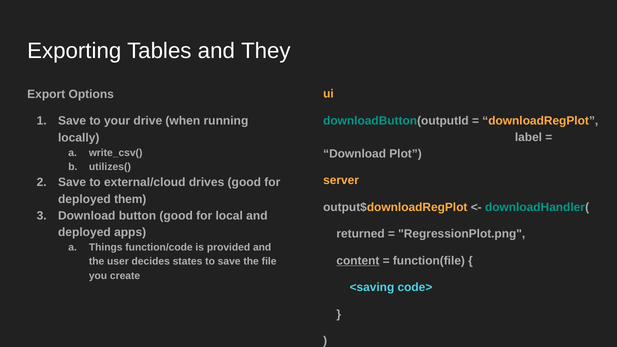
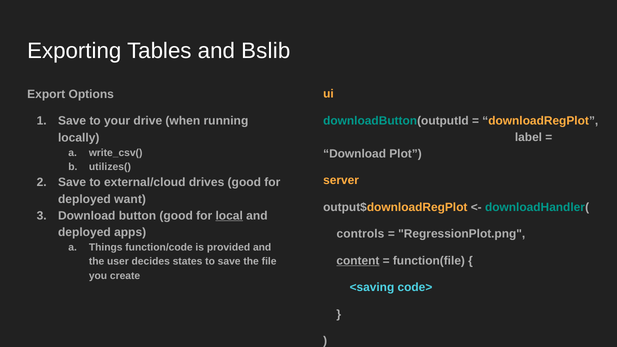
They: They -> Bslib
them: them -> want
local underline: none -> present
returned: returned -> controls
